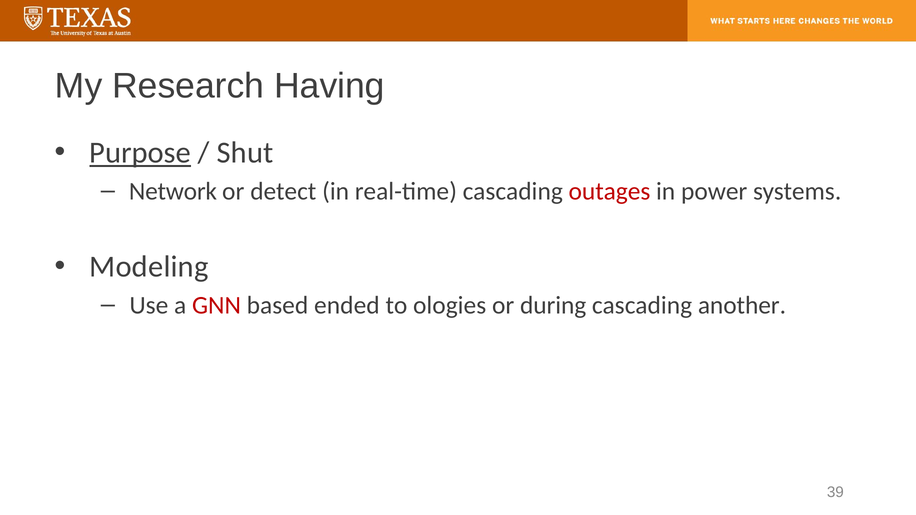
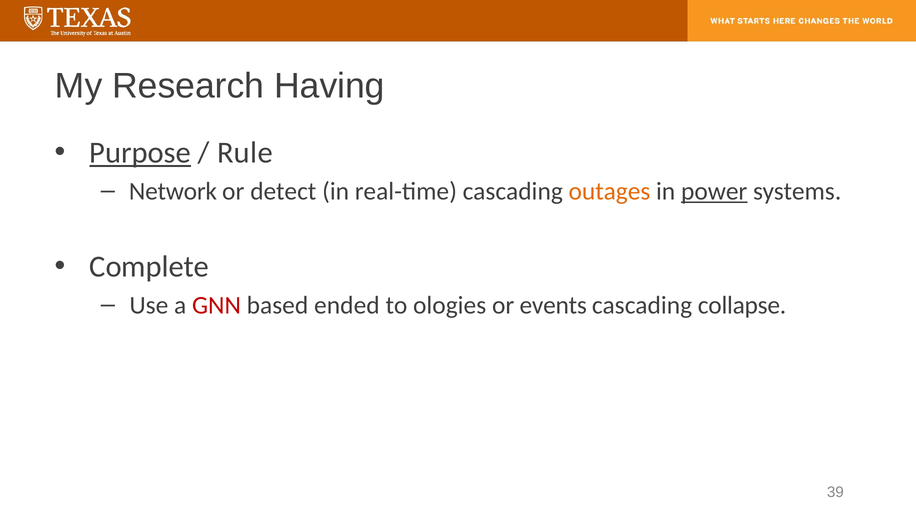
Shut: Shut -> Rule
outages colour: red -> orange
power underline: none -> present
Modeling: Modeling -> Complete
during: during -> events
another: another -> collapse
